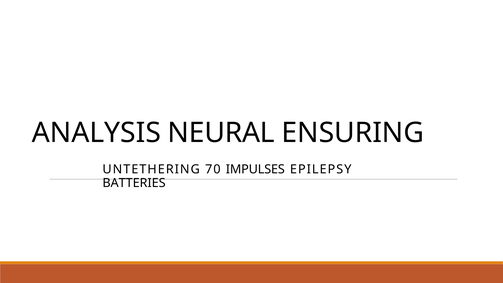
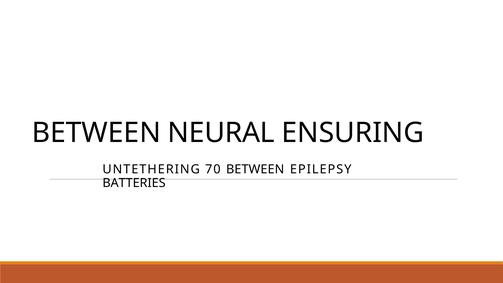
ANALYSIS at (96, 133): ANALYSIS -> BETWEEN
70 IMPULSES: IMPULSES -> BETWEEN
